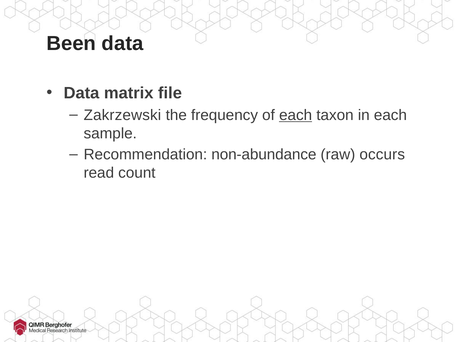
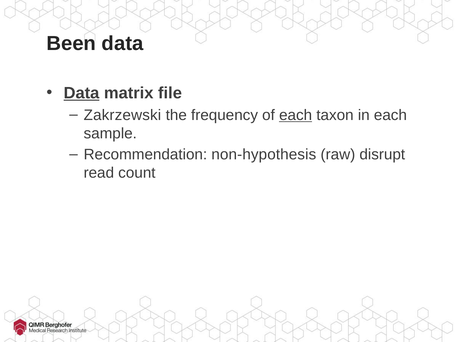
Data at (81, 93) underline: none -> present
non-abundance: non-abundance -> non-hypothesis
occurs: occurs -> disrupt
